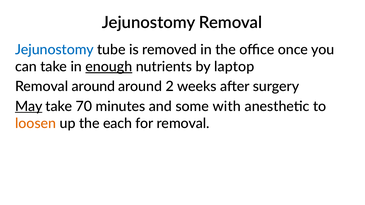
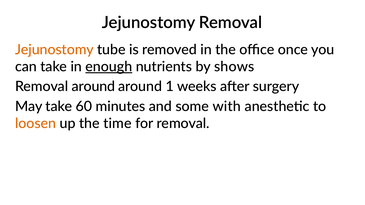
Jejunostomy at (54, 50) colour: blue -> orange
laptop: laptop -> shows
2: 2 -> 1
May underline: present -> none
70: 70 -> 60
each: each -> time
